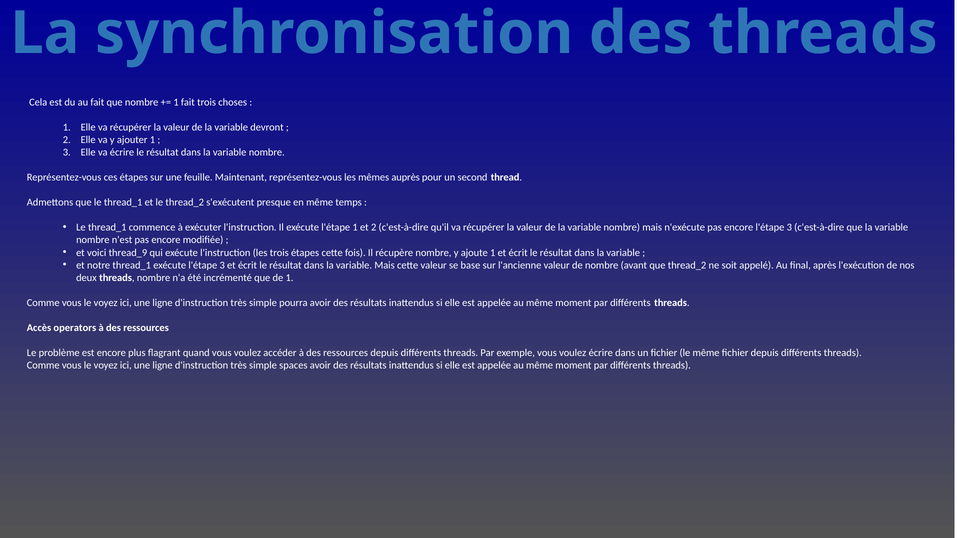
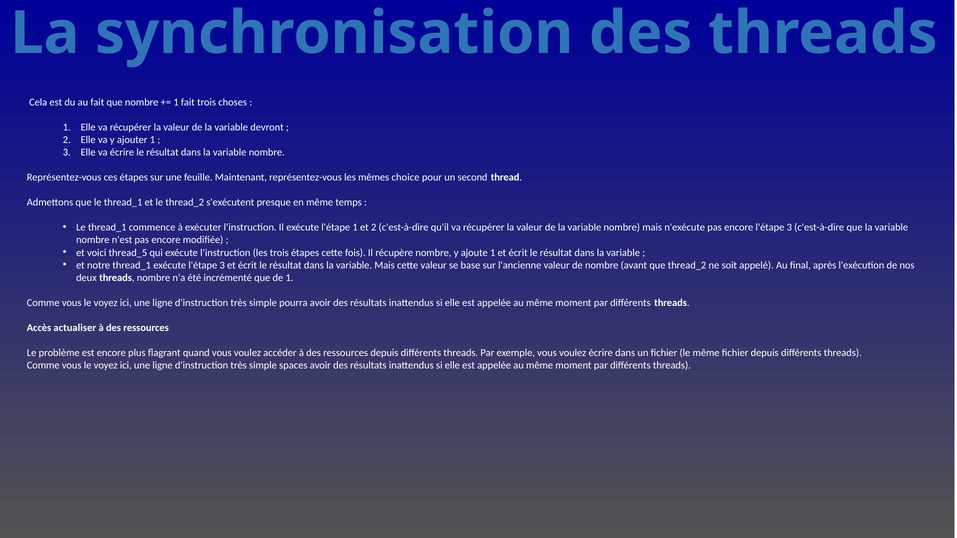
auprès: auprès -> choice
thread_9: thread_9 -> thread_5
operators: operators -> actualiser
